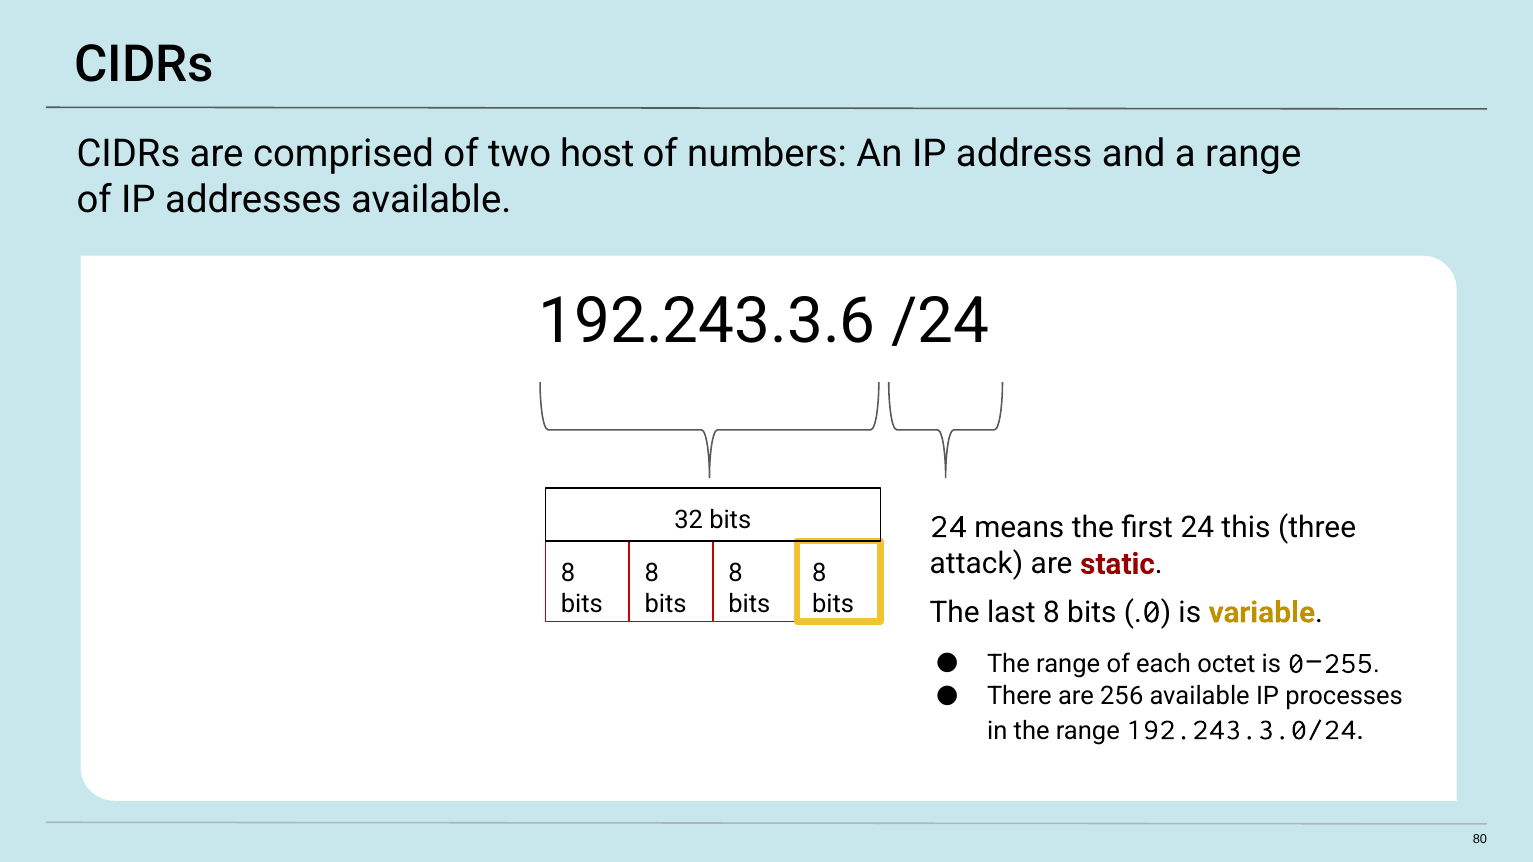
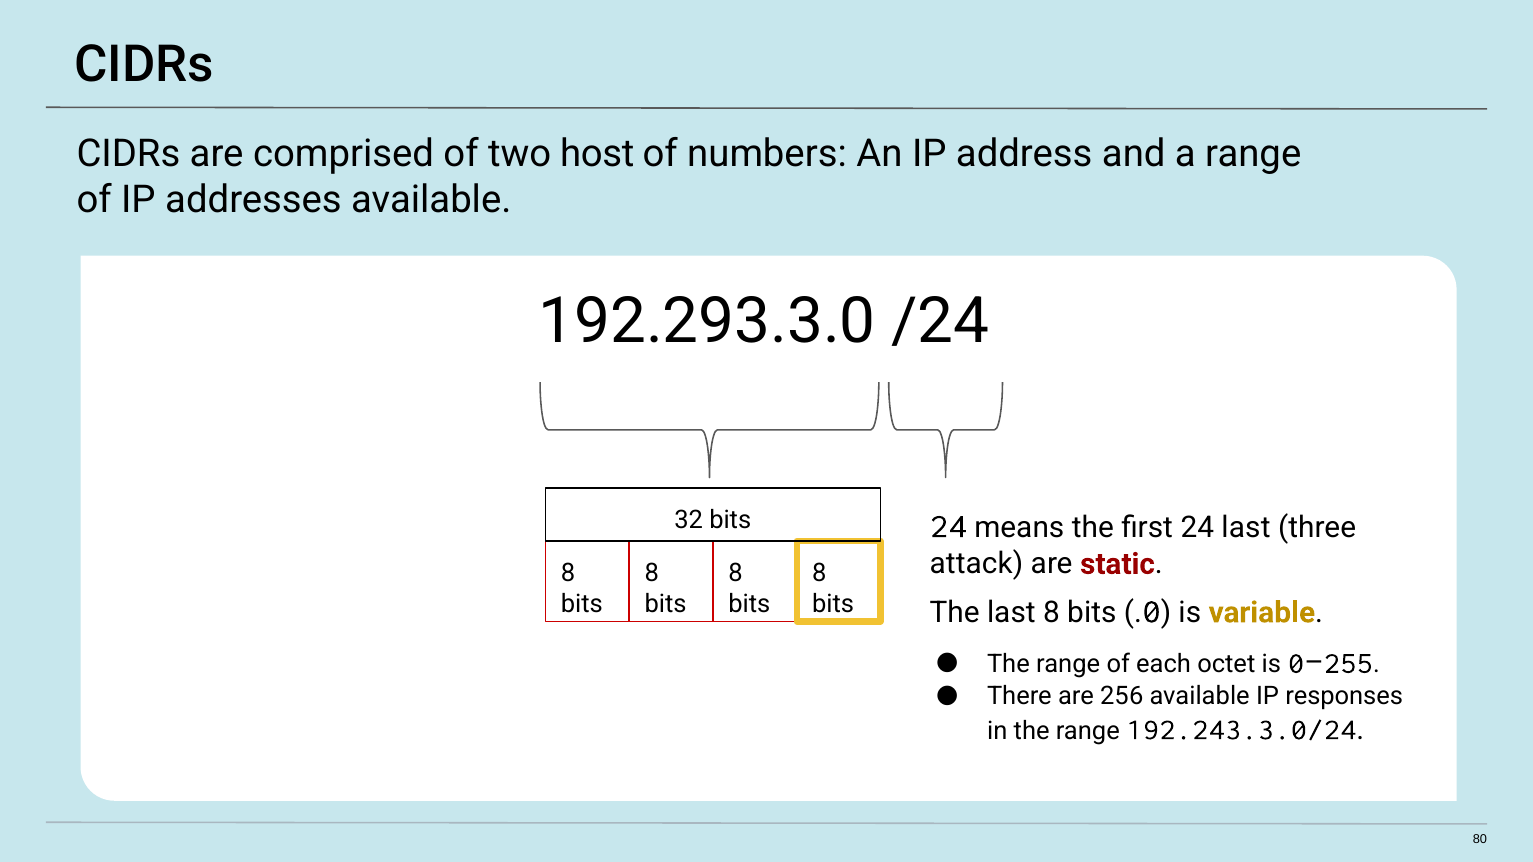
192.243.3.6: 192.243.3.6 -> 192.293.3.0
24 this: this -> last
processes: processes -> responses
